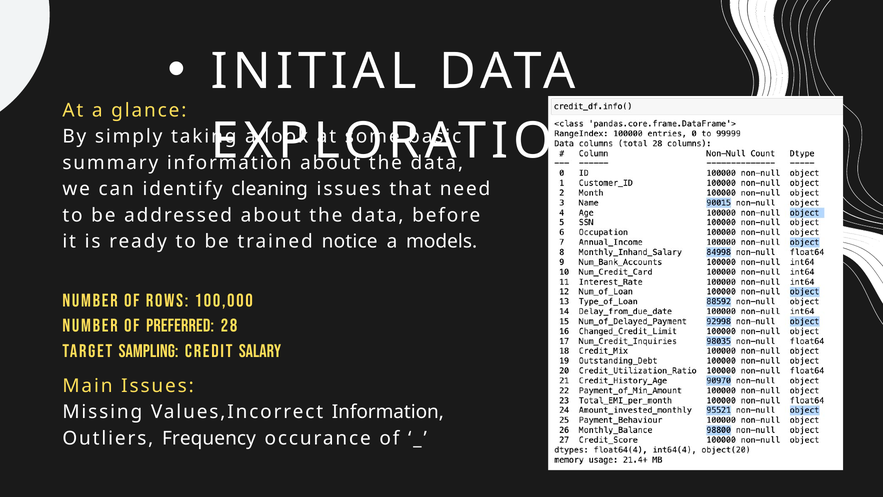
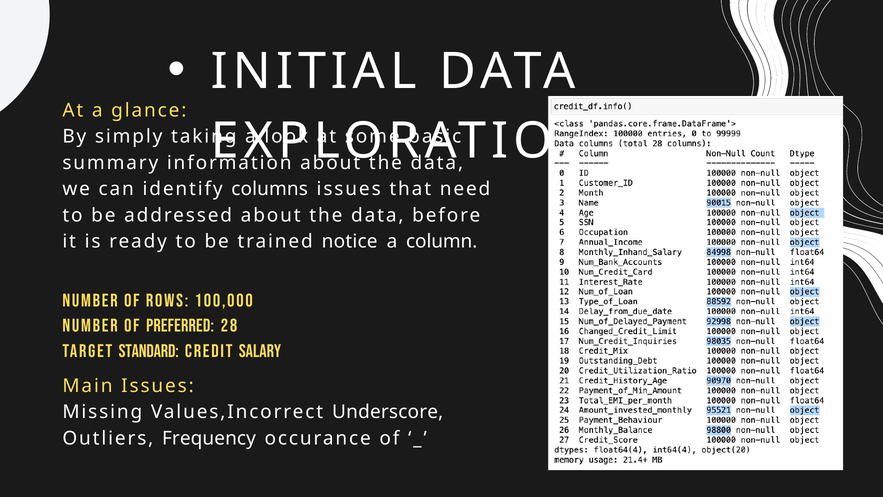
cleaning: cleaning -> columns
models: models -> column
SAMPLING: SAMPLING -> STANDARD
Values,Incorrect Information: Information -> Underscore
